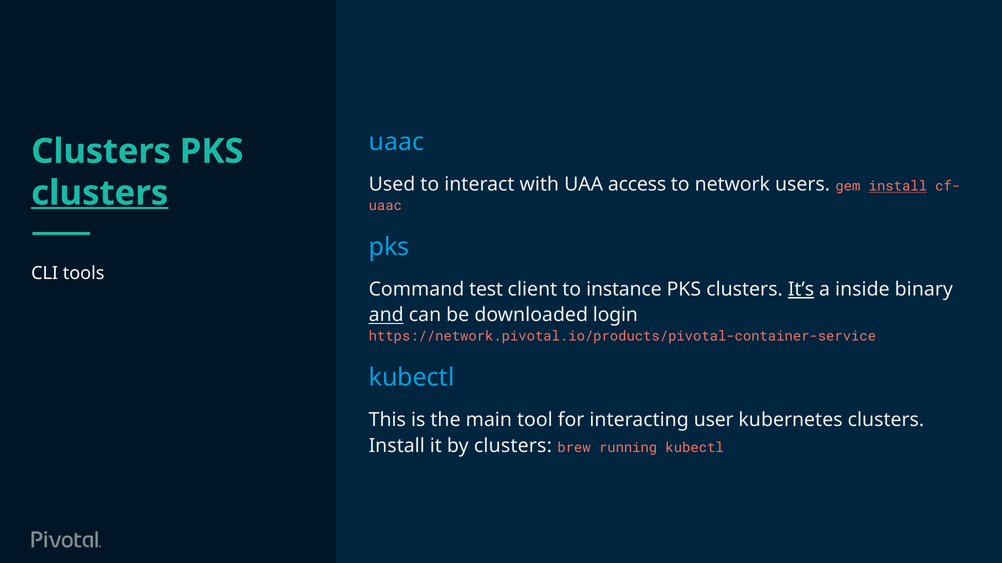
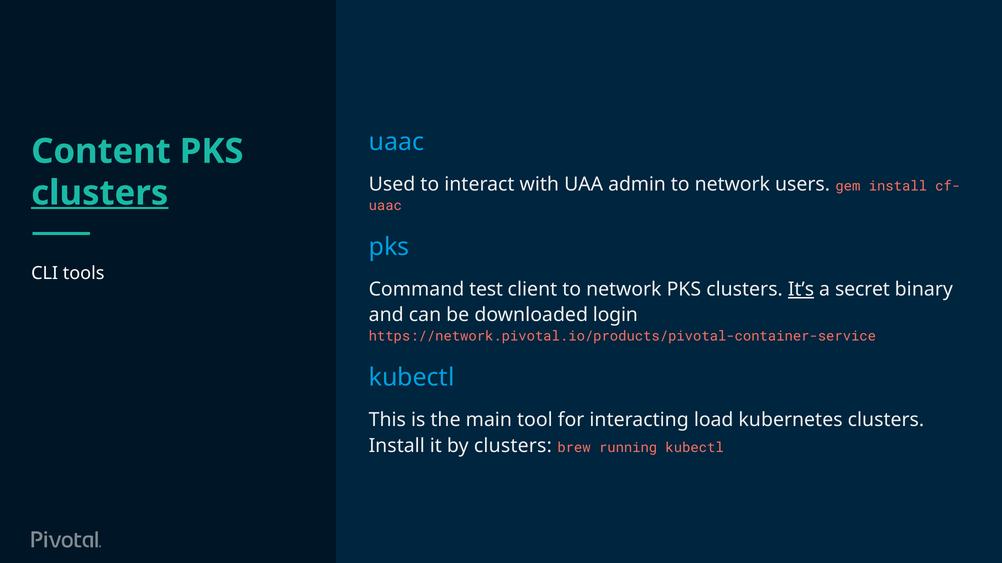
Clusters at (101, 152): Clusters -> Content
access: access -> admin
install at (898, 187) underline: present -> none
client to instance: instance -> network
inside: inside -> secret
and underline: present -> none
user: user -> load
